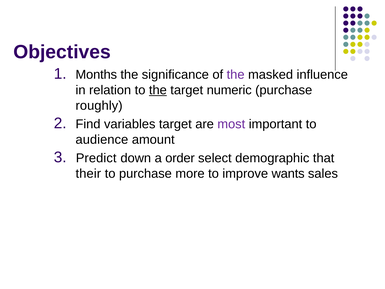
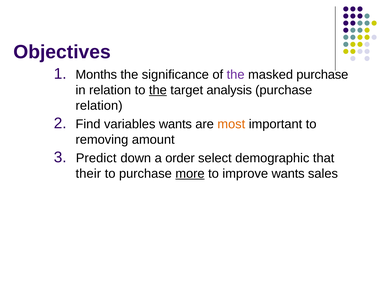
masked influence: influence -> purchase
numeric: numeric -> analysis
roughly at (99, 105): roughly -> relation
variables target: target -> wants
most colour: purple -> orange
audience: audience -> removing
more underline: none -> present
